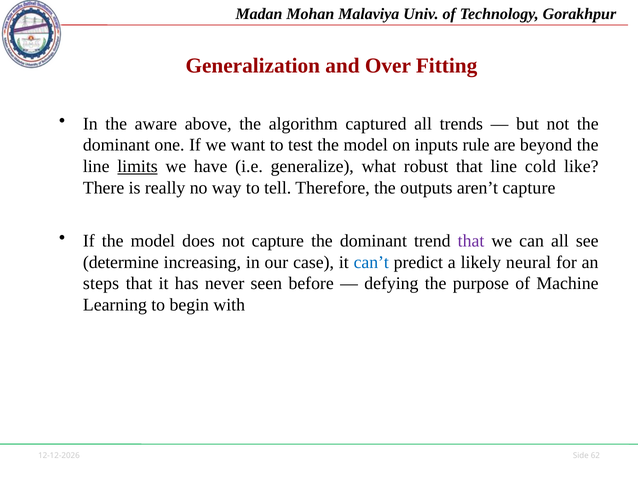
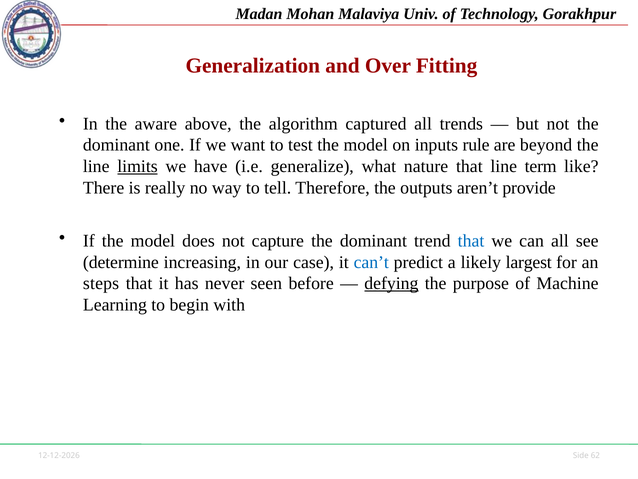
robust: robust -> nature
cold: cold -> term
aren’t capture: capture -> provide
that at (471, 241) colour: purple -> blue
neural: neural -> largest
defying underline: none -> present
